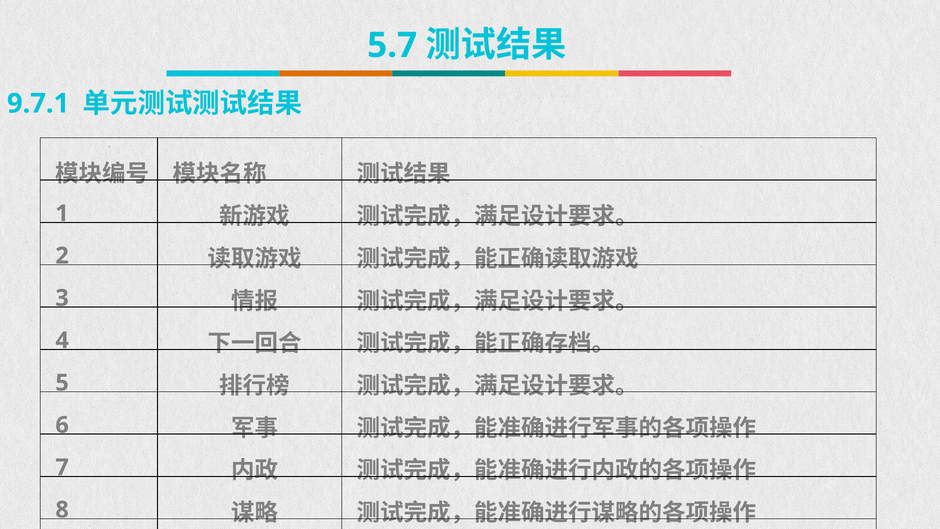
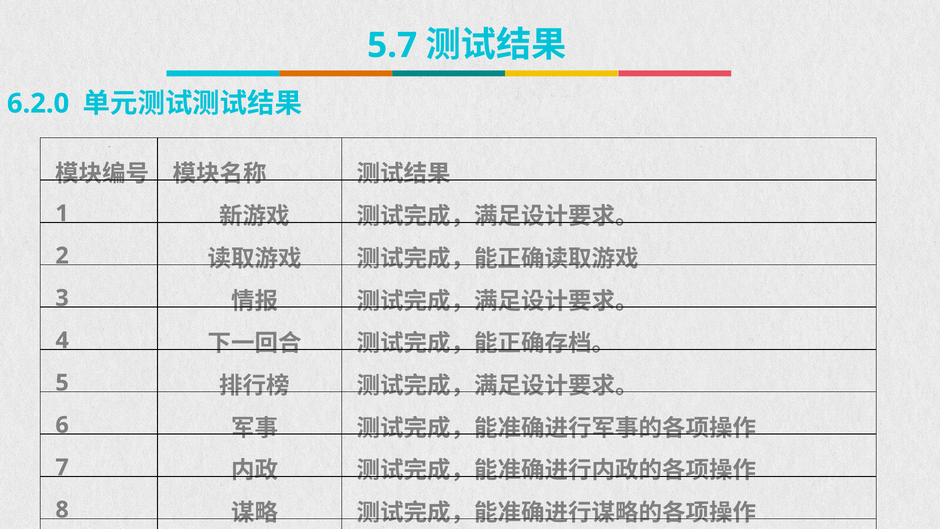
9.7.1: 9.7.1 -> 6.2.0
